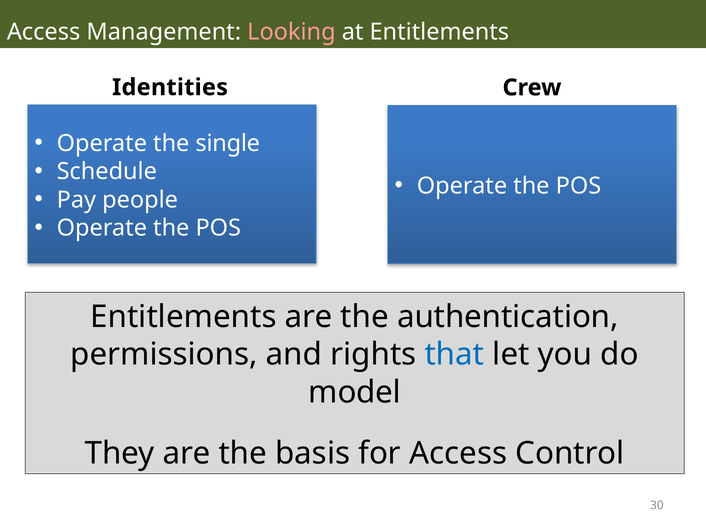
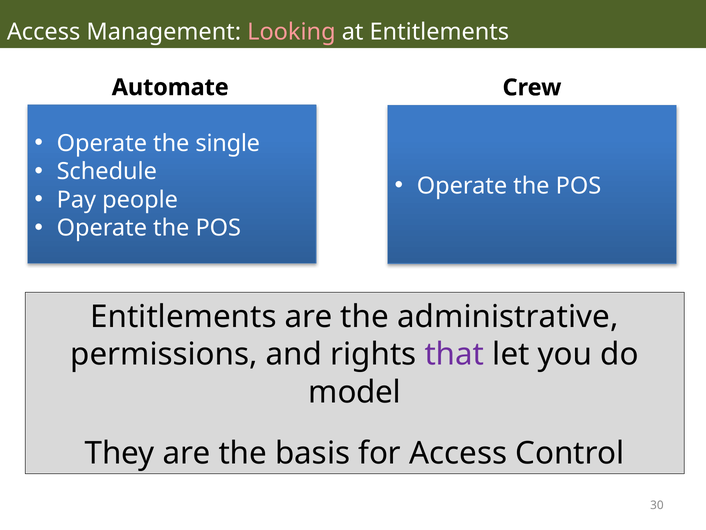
Identities: Identities -> Automate
authentication: authentication -> administrative
that colour: blue -> purple
